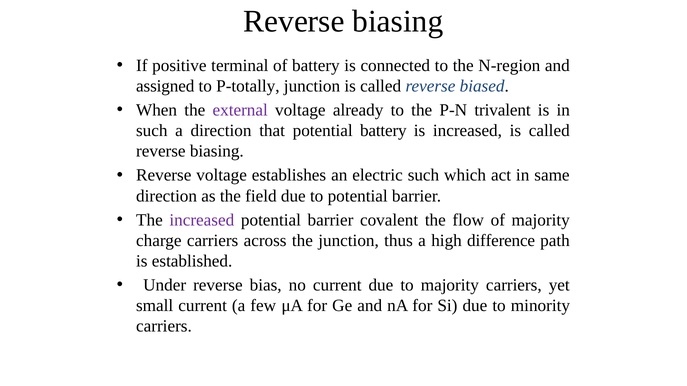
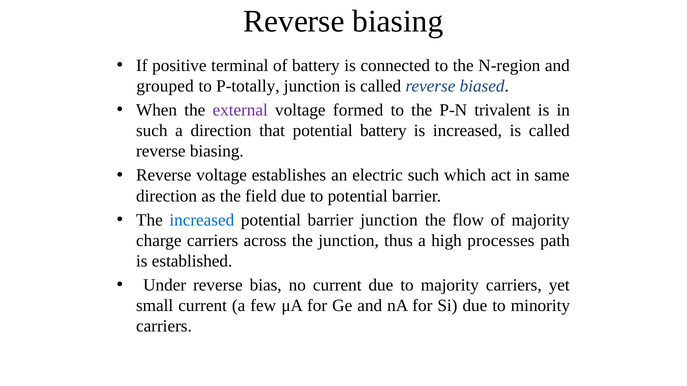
assigned: assigned -> grouped
already: already -> formed
increased at (202, 220) colour: purple -> blue
barrier covalent: covalent -> junction
difference: difference -> processes
